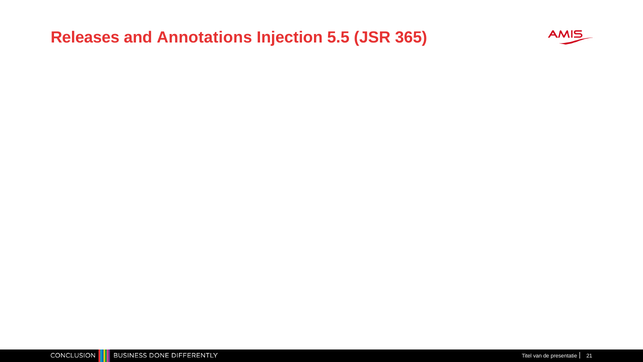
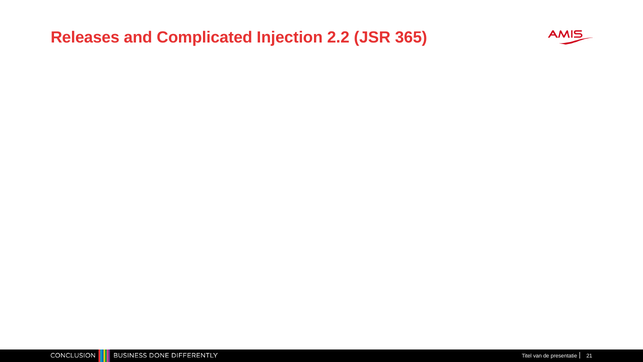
Annotations: Annotations -> Complicated
5.5: 5.5 -> 2.2
